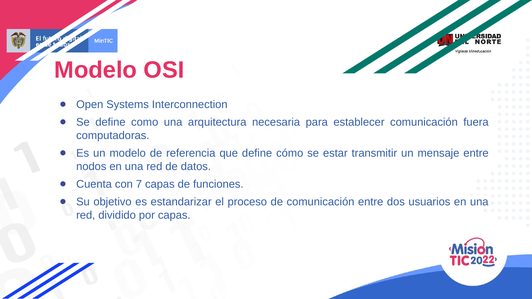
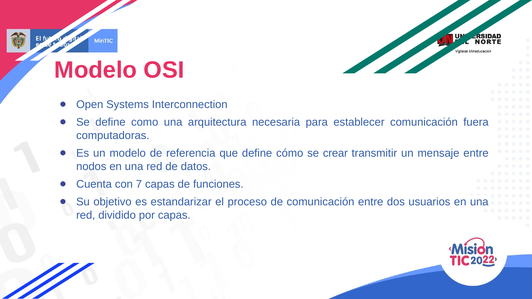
estar: estar -> crear
